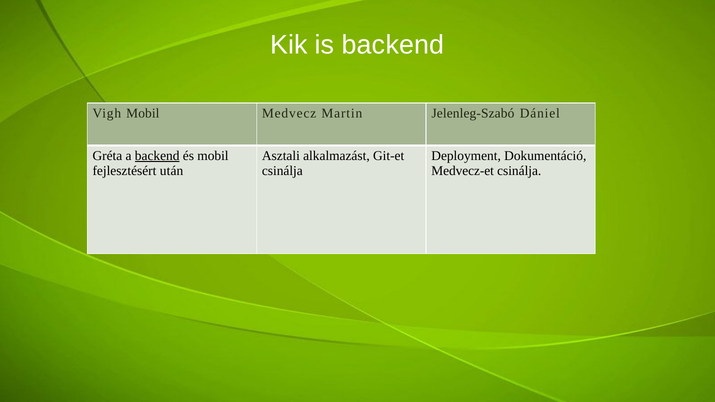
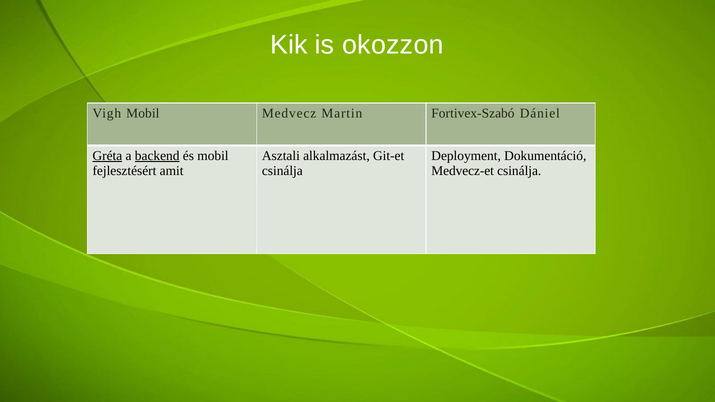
is backend: backend -> okozzon
Jelenleg-Szabó: Jelenleg-Szabó -> Fortivex-Szabó
Gréta underline: none -> present
után: után -> amit
